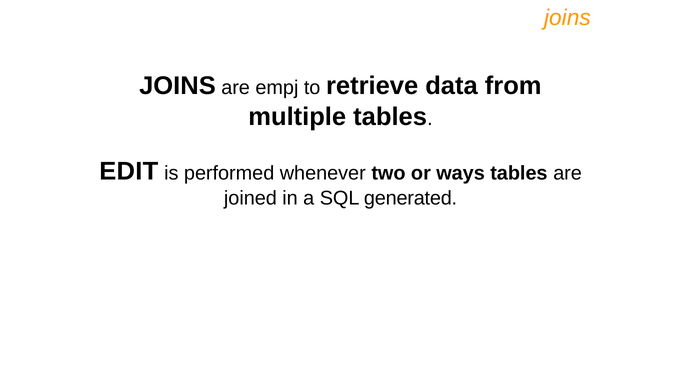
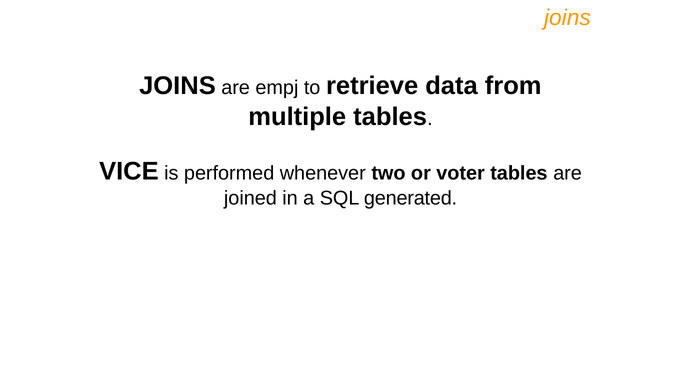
EDIT: EDIT -> VICE
ways: ways -> voter
